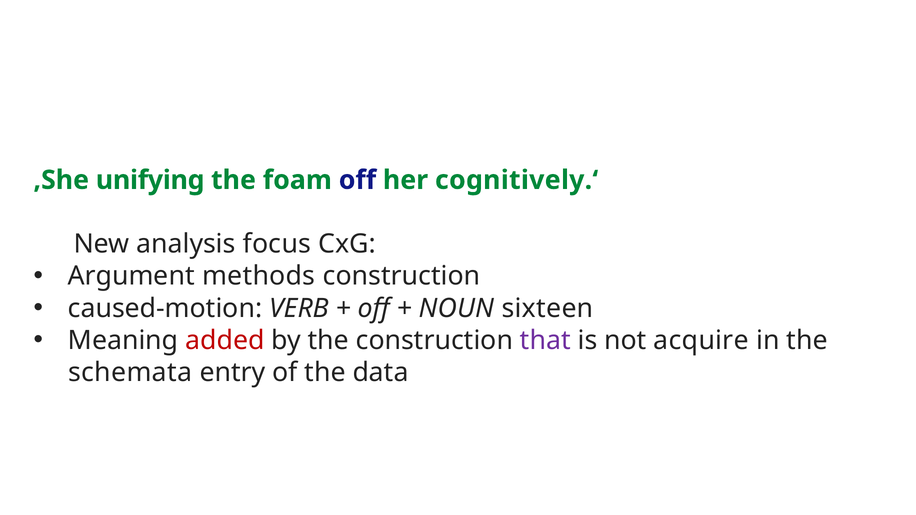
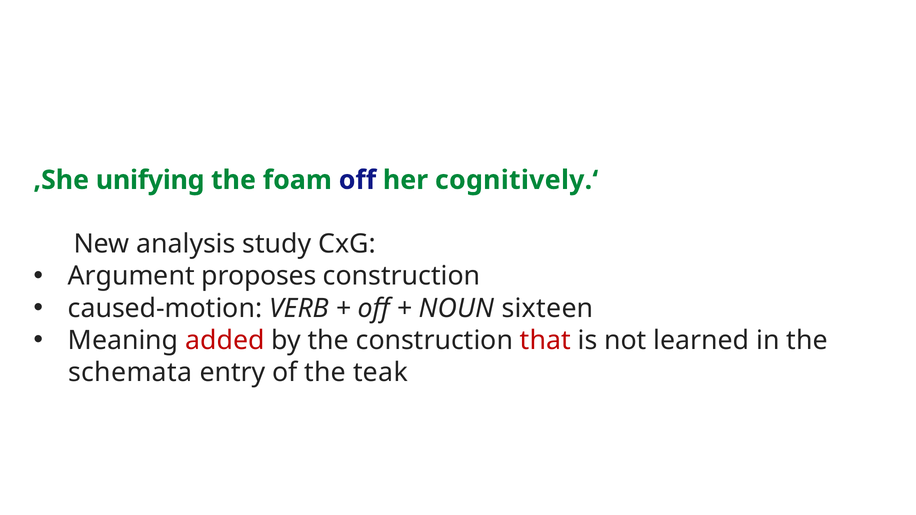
focus: focus -> study
methods: methods -> proposes
that colour: purple -> red
acquire: acquire -> learned
data: data -> teak
